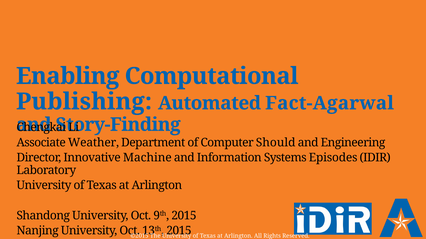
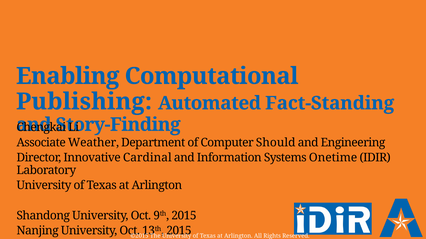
Fact-Agarwal: Fact-Agarwal -> Fact-Standing
Machine: Machine -> Cardinal
Episodes: Episodes -> Onetime
